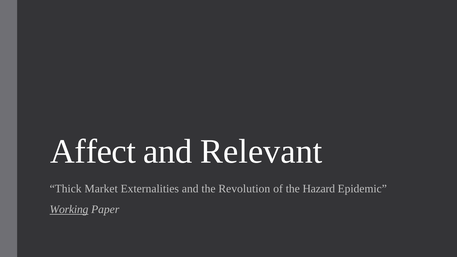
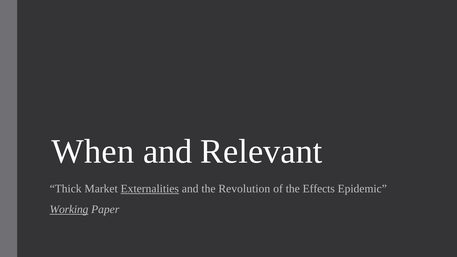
Affect: Affect -> When
Externalities underline: none -> present
Hazard: Hazard -> Effects
